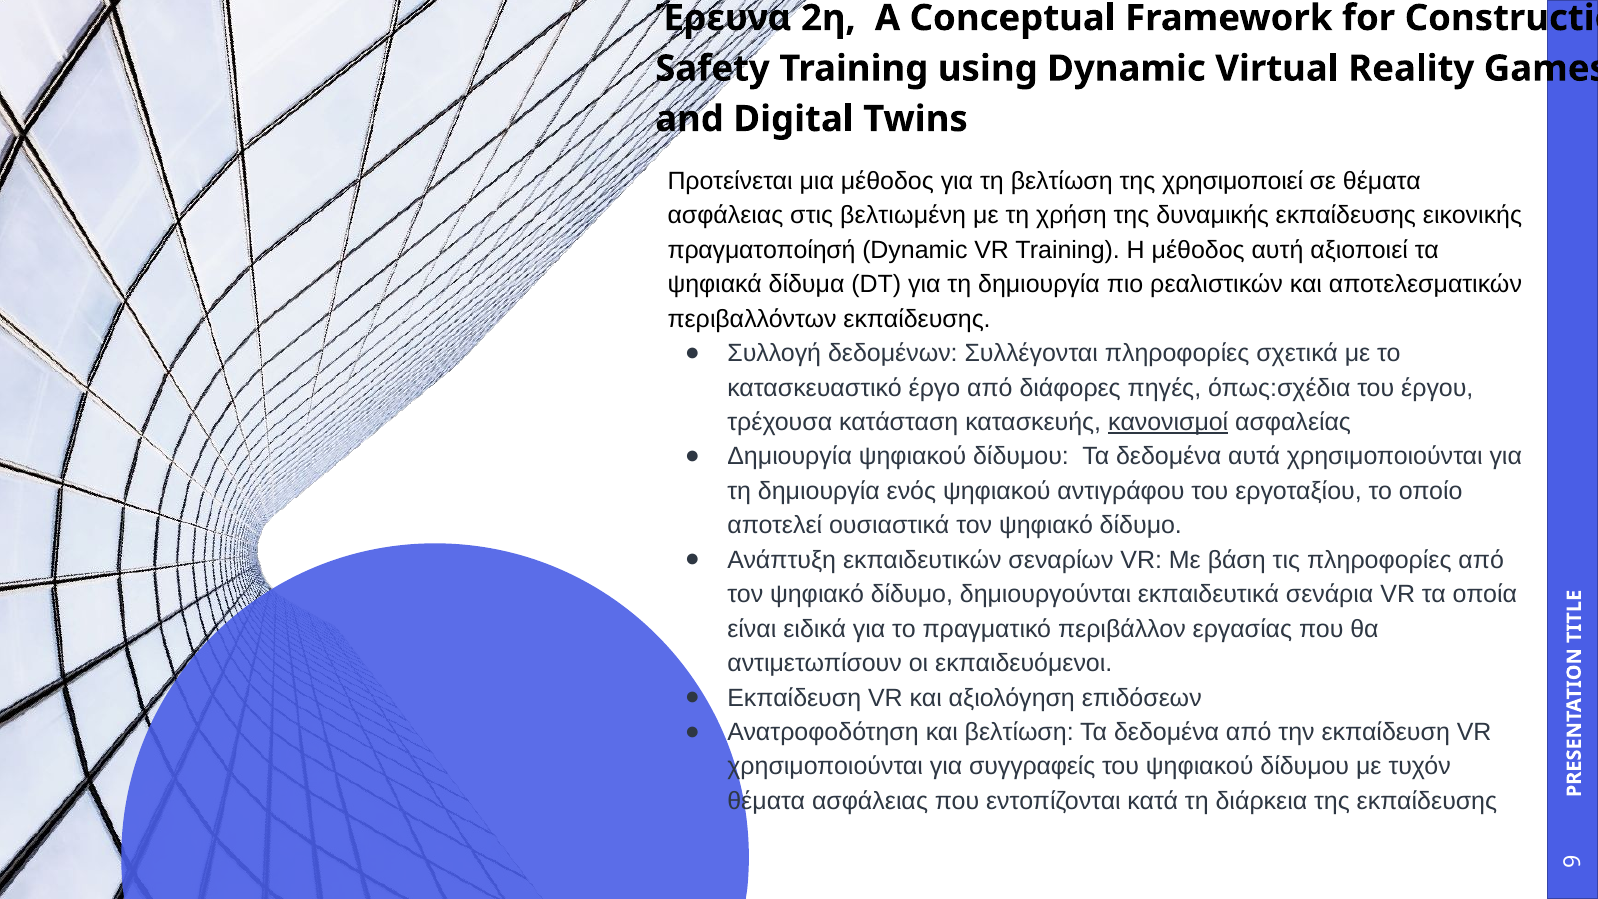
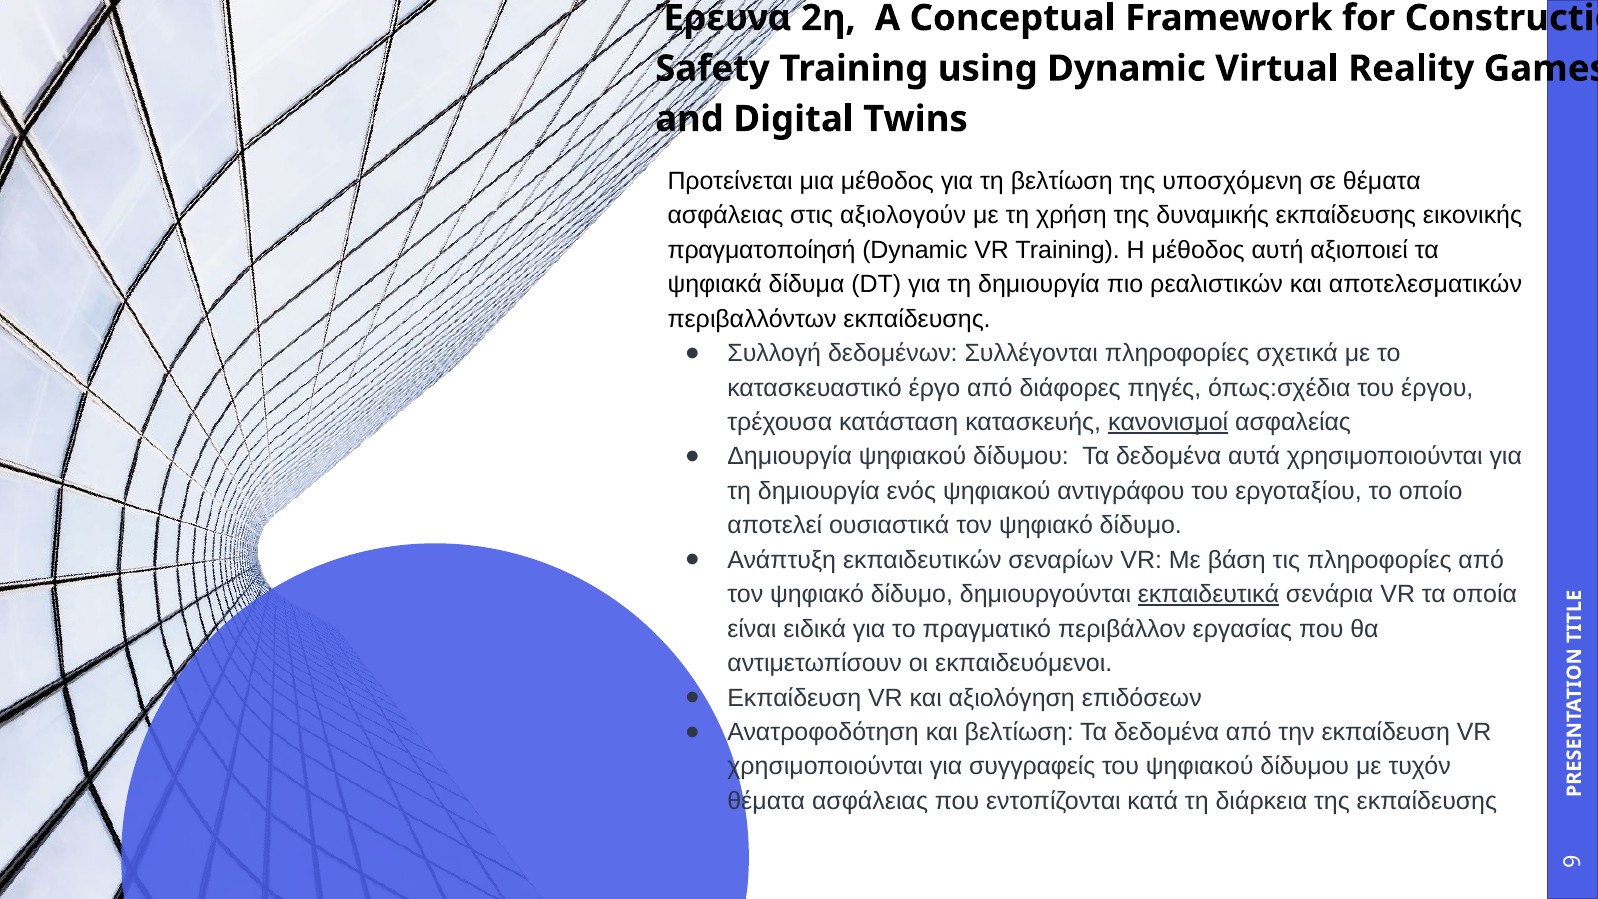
χρησιμοποιεί: χρησιμοποιεί -> υποσχόμενη
βελτιωμένη: βελτιωμένη -> αξιολογούν
εκπαιδευτικά underline: none -> present
